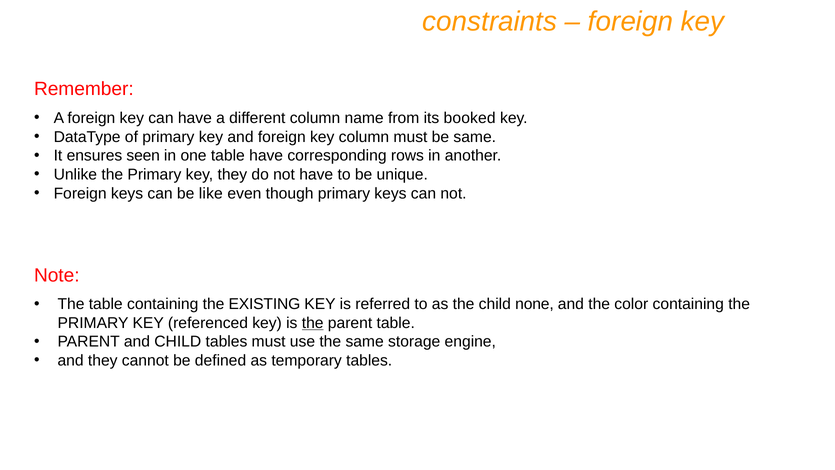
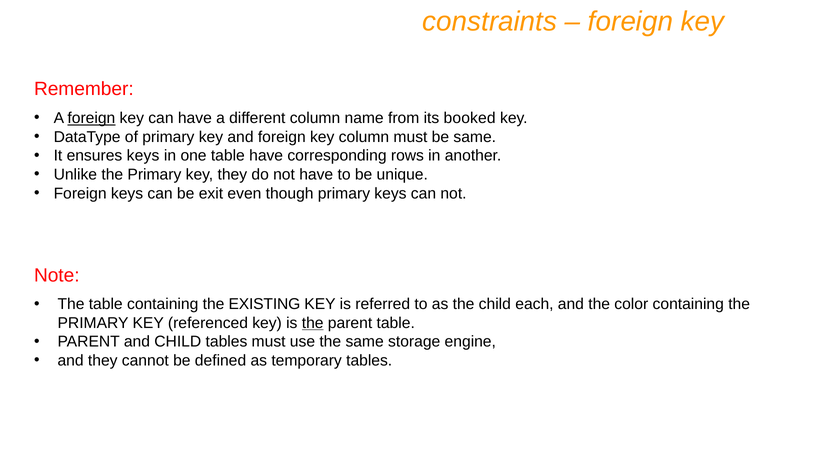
foreign at (91, 118) underline: none -> present
ensures seen: seen -> keys
like: like -> exit
none: none -> each
